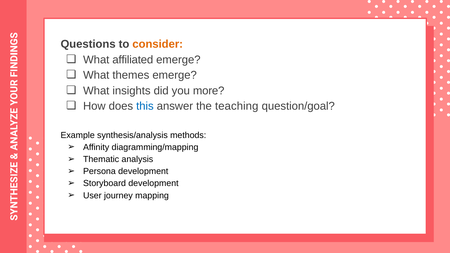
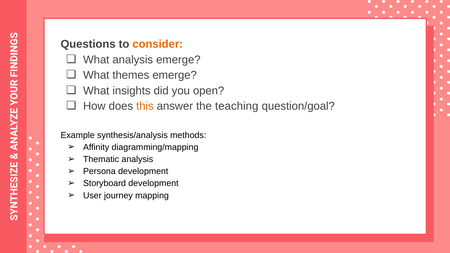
What affiliated: affiliated -> analysis
more: more -> open
this colour: blue -> orange
